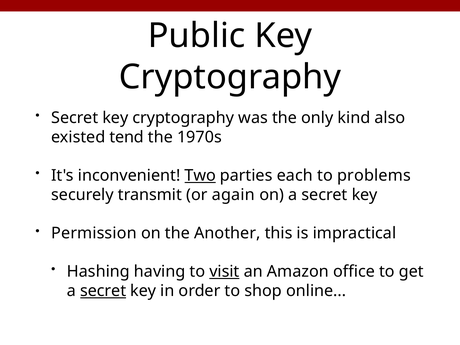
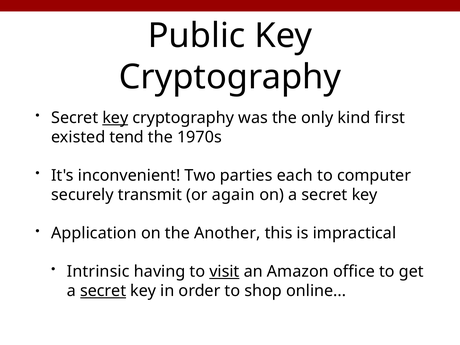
key at (115, 118) underline: none -> present
also: also -> first
Two underline: present -> none
problems: problems -> computer
Permission: Permission -> Application
Hashing: Hashing -> Intrinsic
